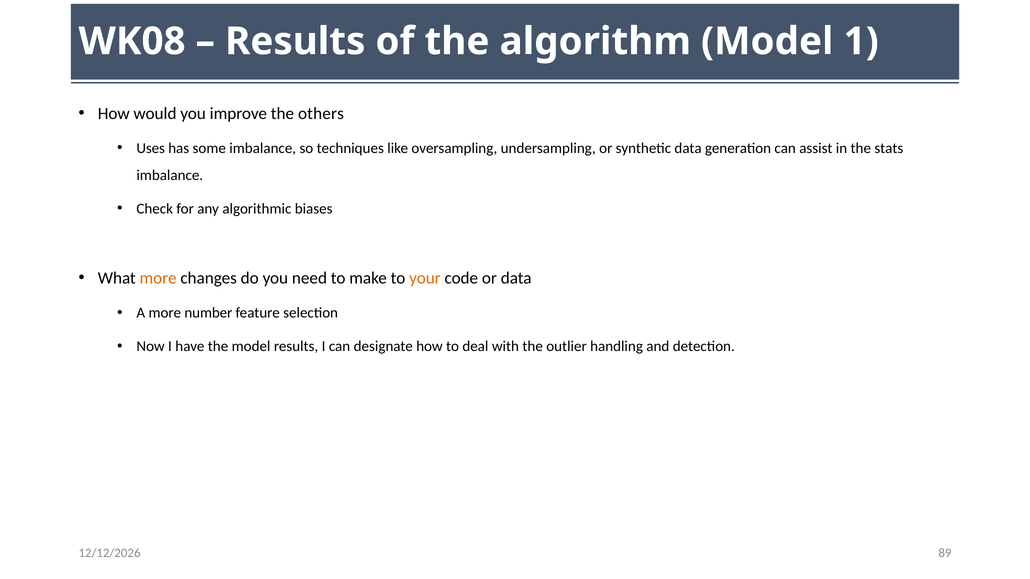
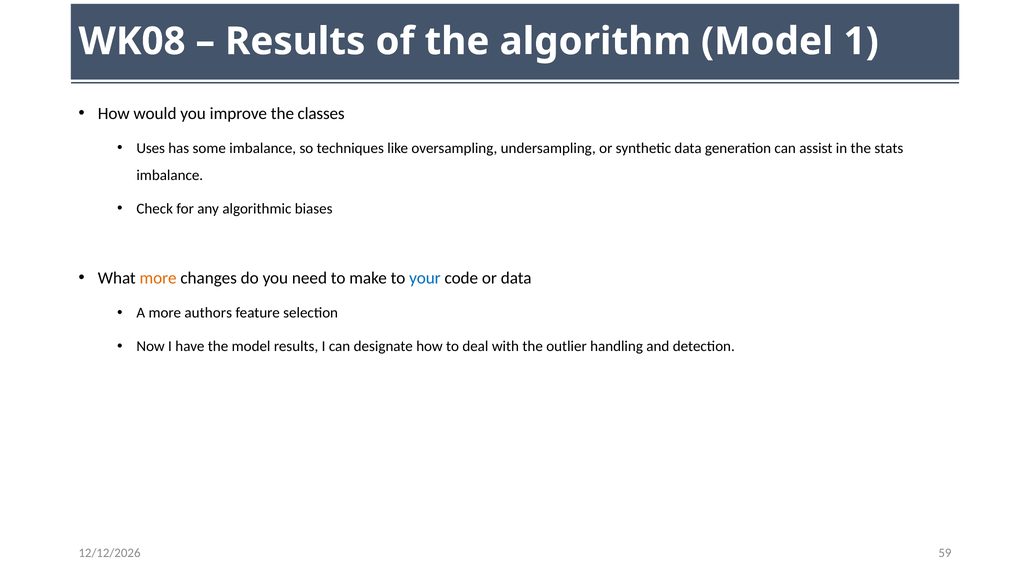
others: others -> classes
your colour: orange -> blue
number: number -> authors
89: 89 -> 59
